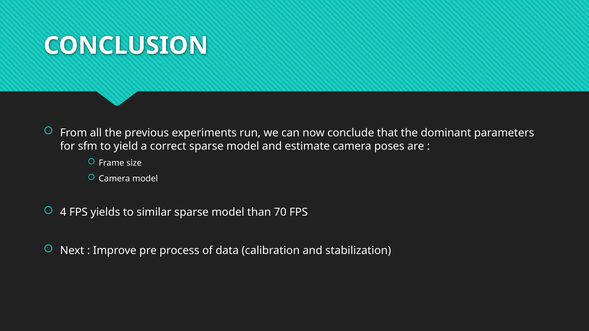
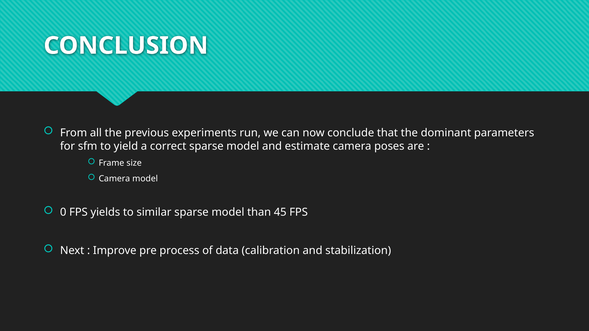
4: 4 -> 0
70: 70 -> 45
